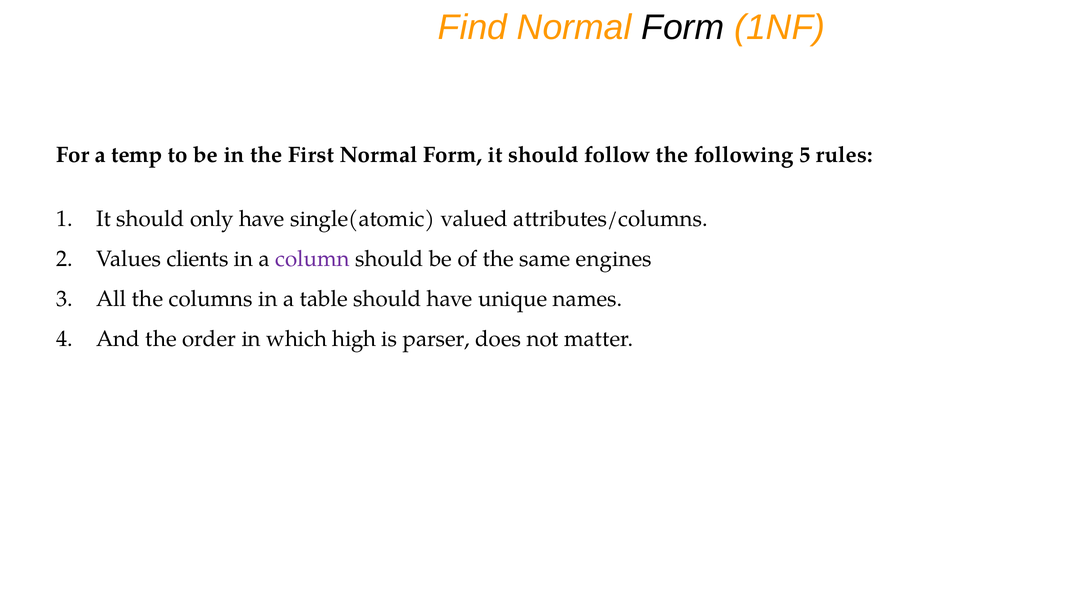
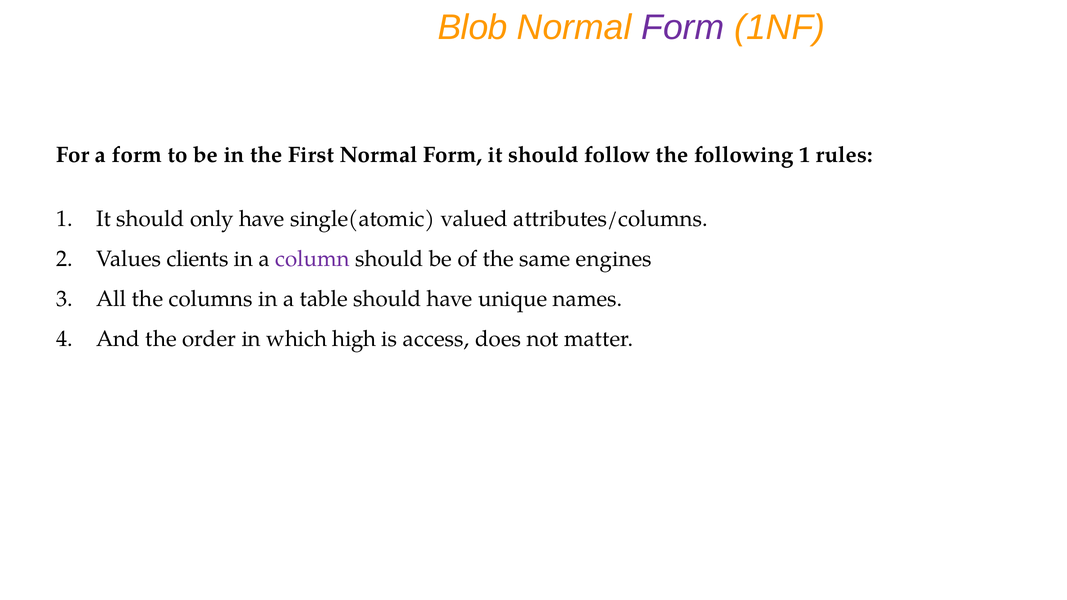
Find: Find -> Blob
Form at (683, 28) colour: black -> purple
a temp: temp -> form
following 5: 5 -> 1
parser: parser -> access
